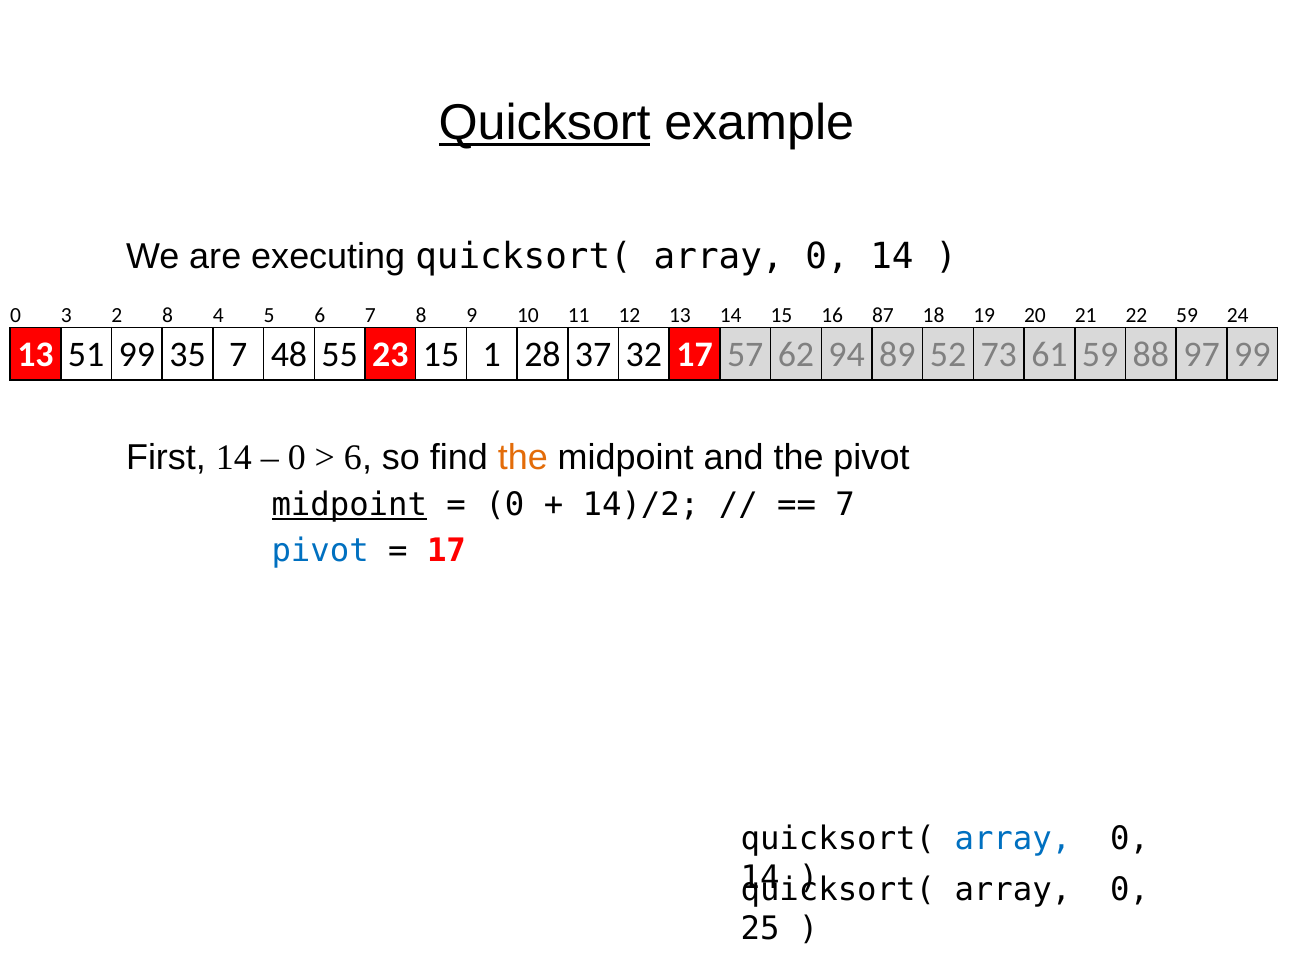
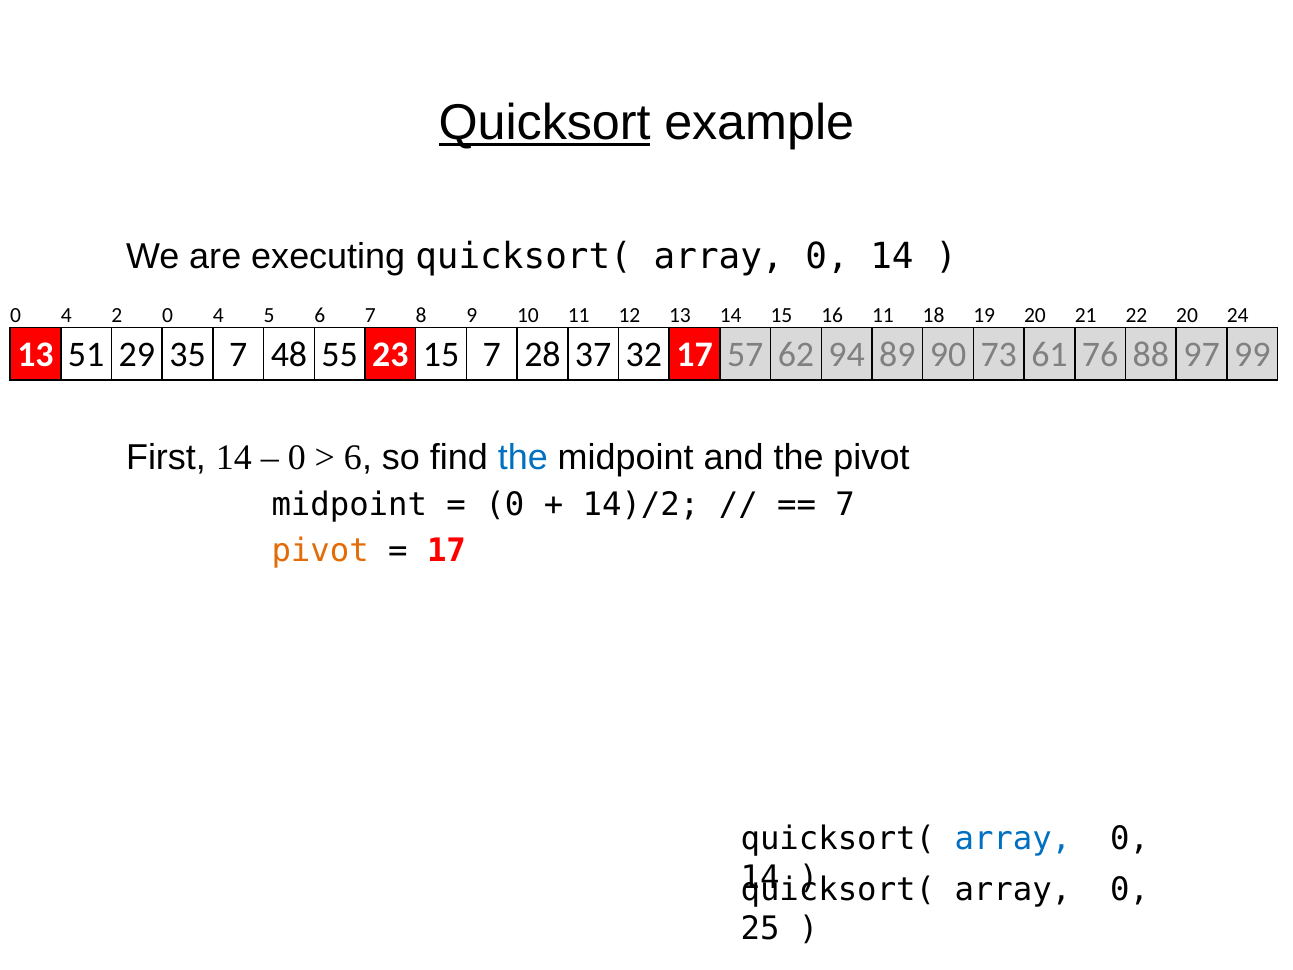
3 at (66, 315): 3 -> 4
2 8: 8 -> 0
16 87: 87 -> 11
22 59: 59 -> 20
51 99: 99 -> 29
15 1: 1 -> 7
52: 52 -> 90
61 59: 59 -> 76
the at (523, 458) colour: orange -> blue
midpoint at (349, 505) underline: present -> none
pivot at (320, 550) colour: blue -> orange
